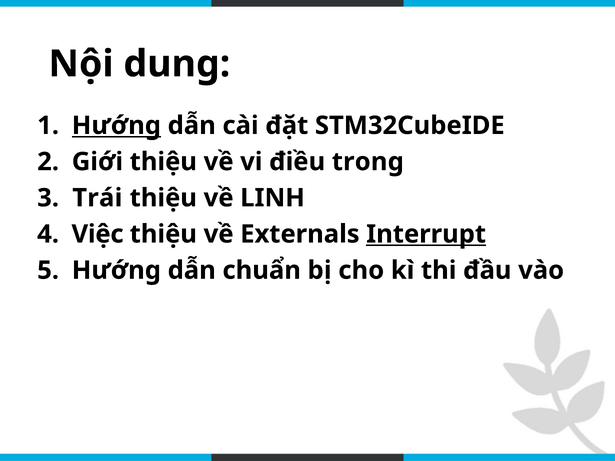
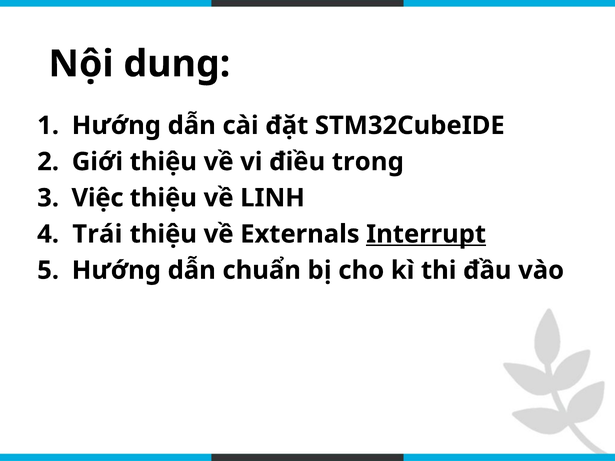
Hướng at (116, 126) underline: present -> none
Trái: Trái -> Việc
Việc: Việc -> Trái
